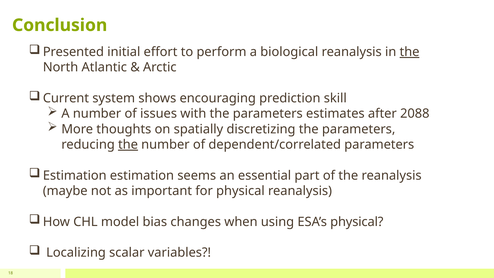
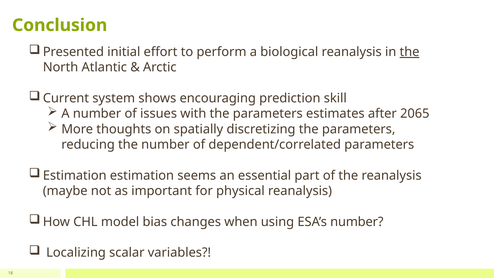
2088: 2088 -> 2065
the at (128, 145) underline: present -> none
ESA’s physical: physical -> number
